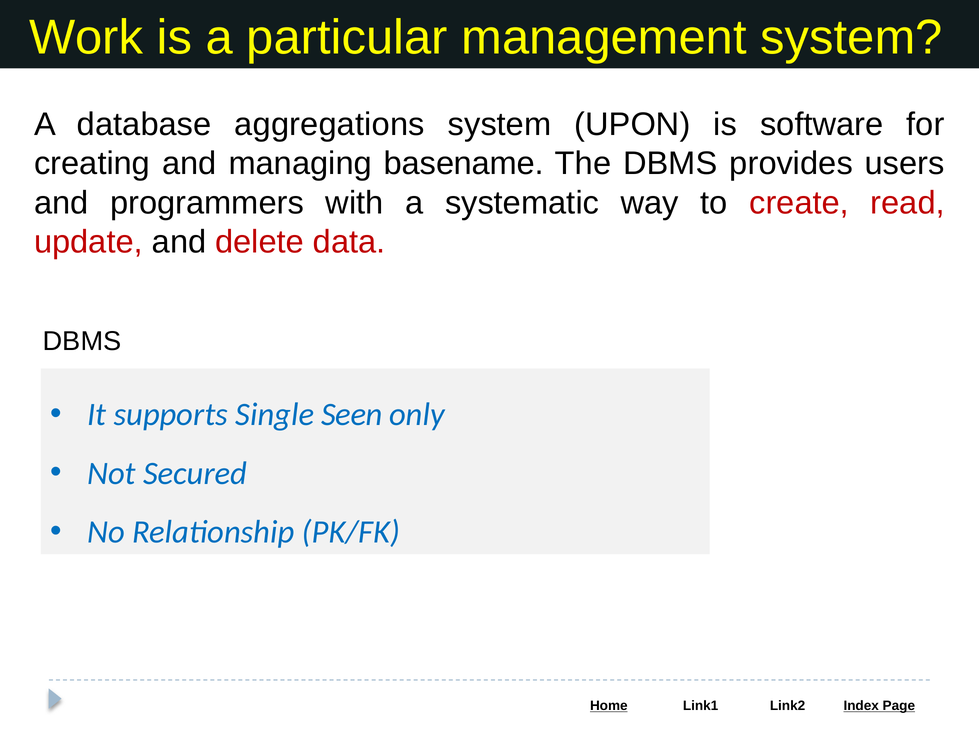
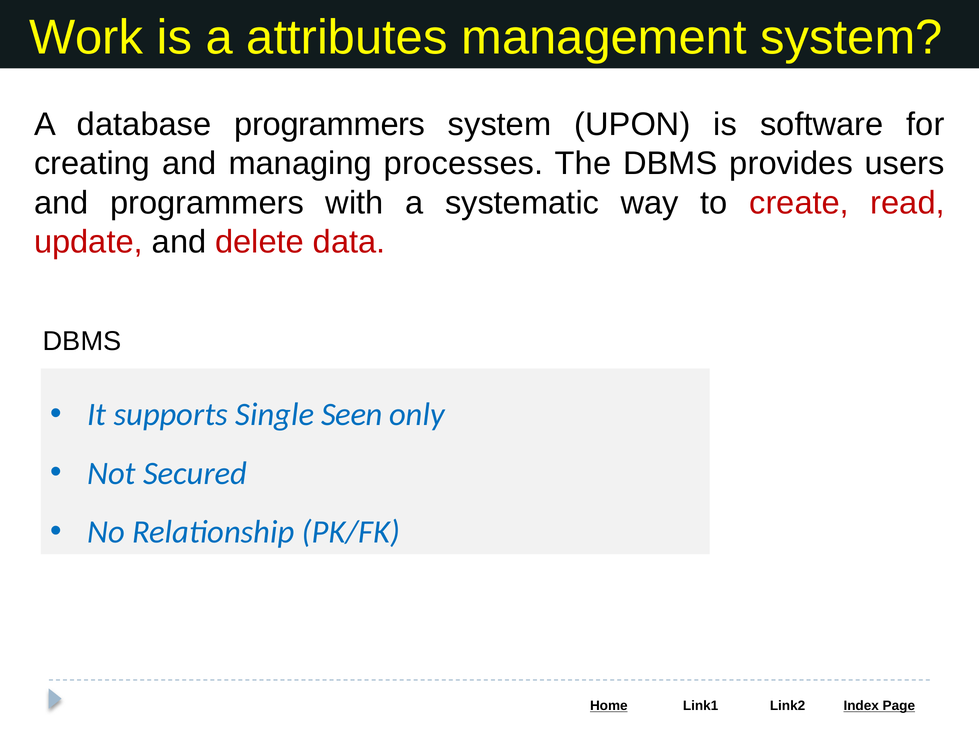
particular: particular -> attributes
database aggregations: aggregations -> programmers
basename: basename -> processes
